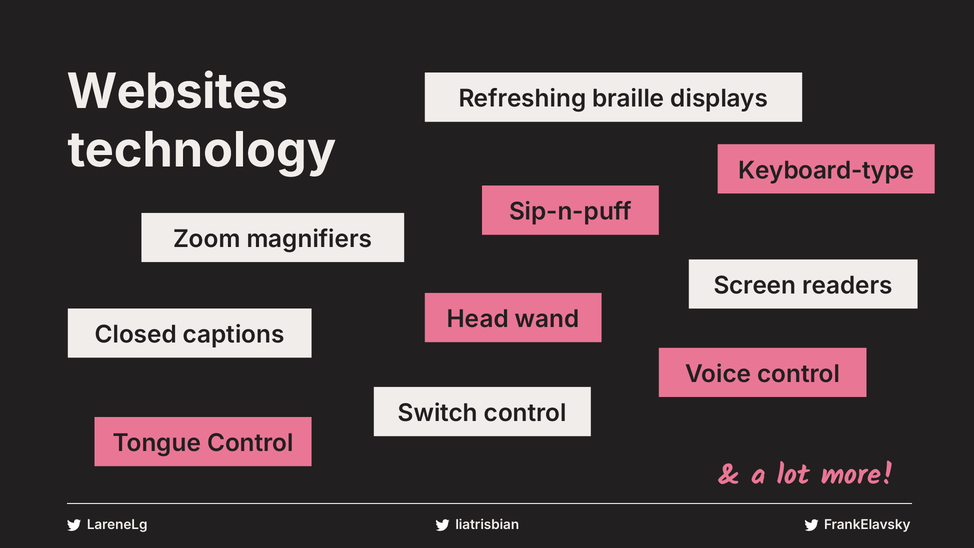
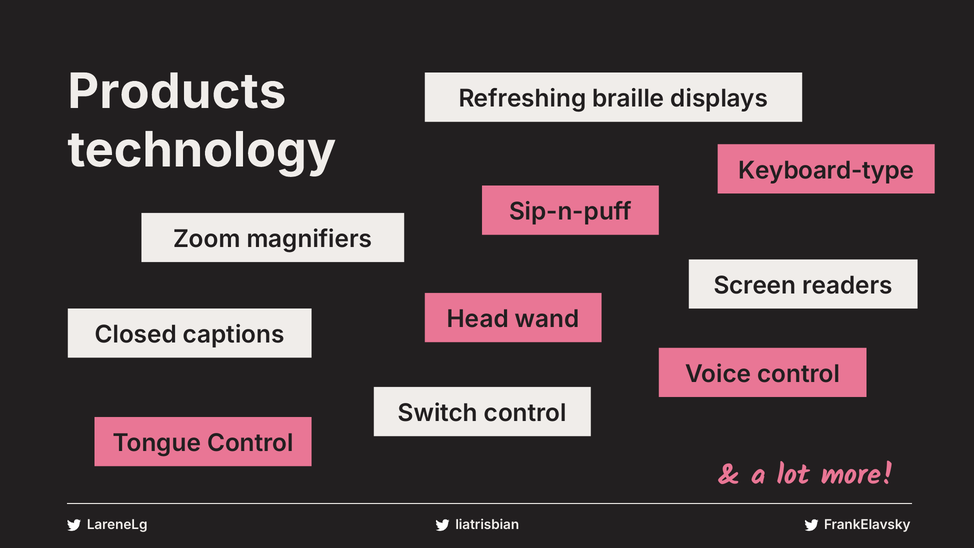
Websites: Websites -> Products
